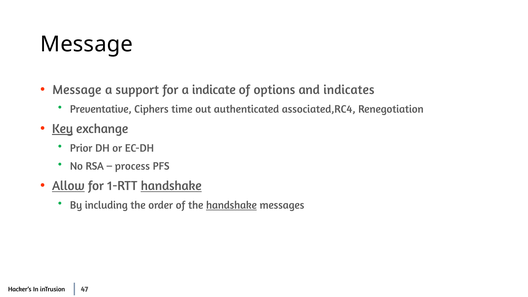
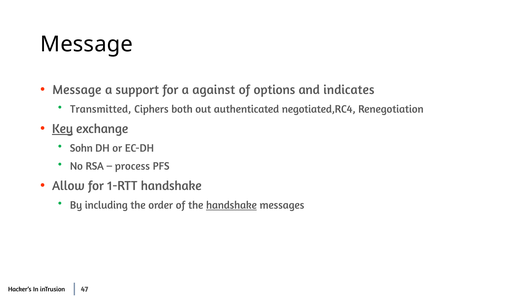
indicate: indicate -> against
Preventative: Preventative -> Transmitted
time: time -> both
associated,RC4: associated,RC4 -> negotiated,RC4
Prior: Prior -> Sohn
Allow underline: present -> none
handshake at (171, 186) underline: present -> none
